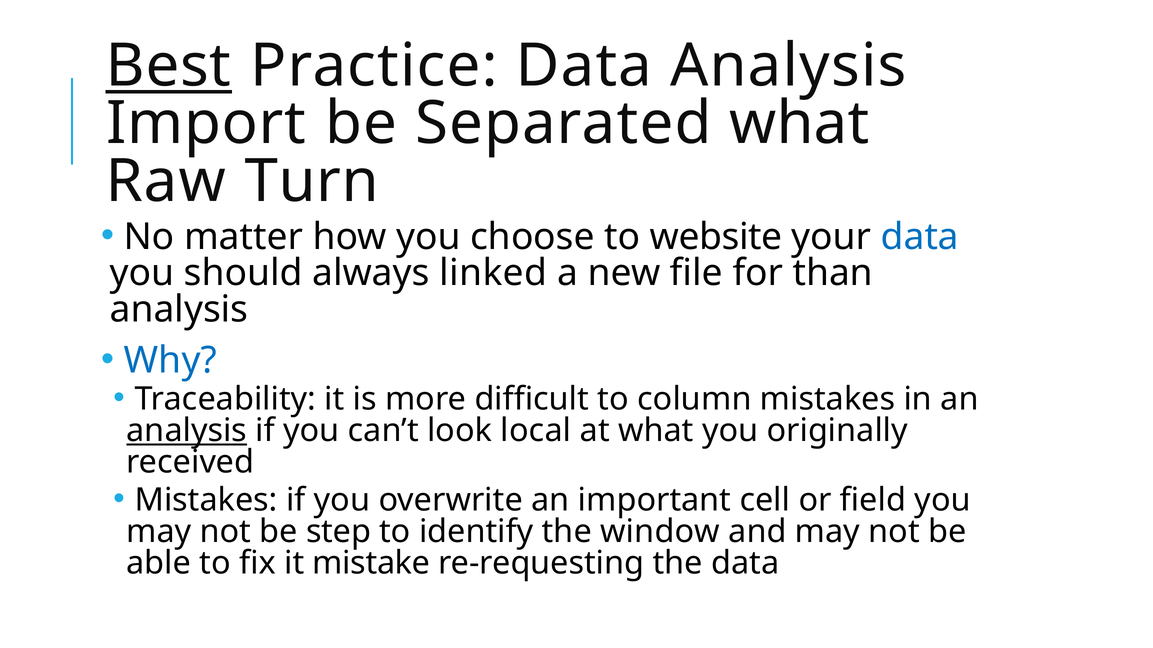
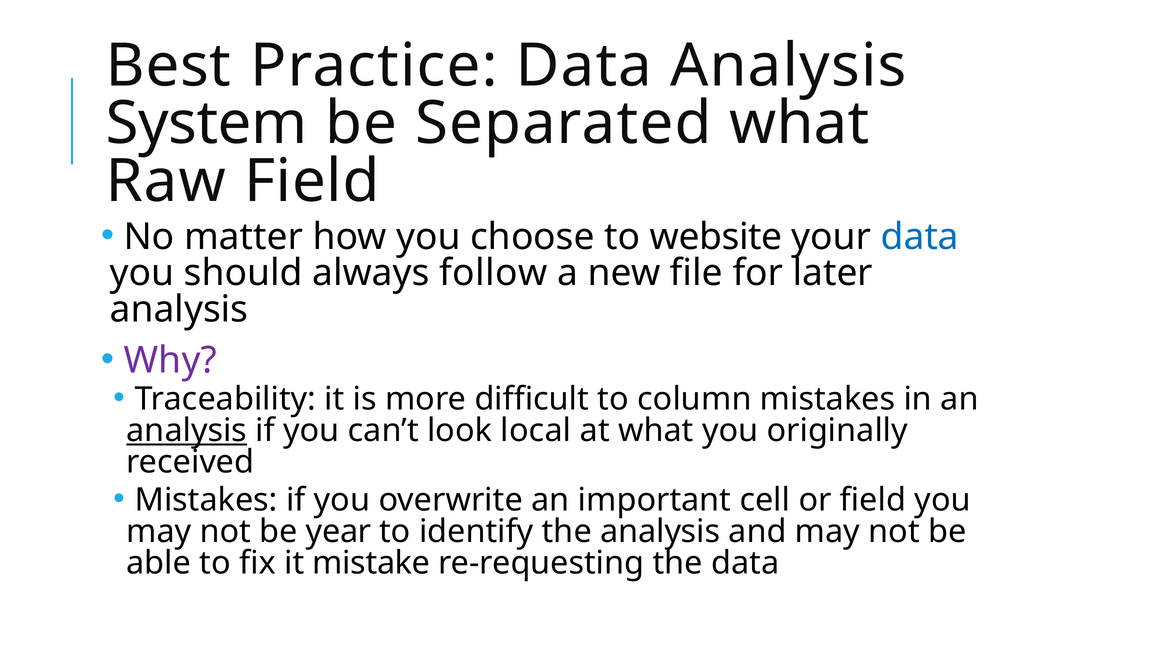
Best underline: present -> none
Import: Import -> System
Raw Turn: Turn -> Field
linked: linked -> follow
than: than -> later
Why colour: blue -> purple
step: step -> year
the window: window -> analysis
